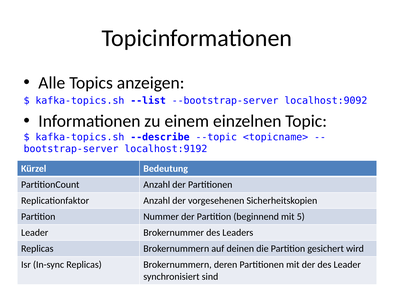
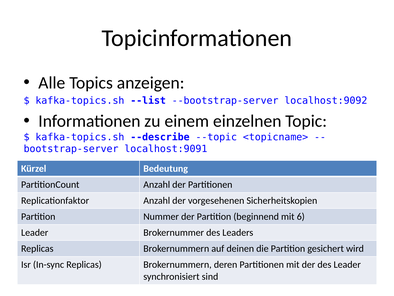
localhost:9192: localhost:9192 -> localhost:9091
5: 5 -> 6
